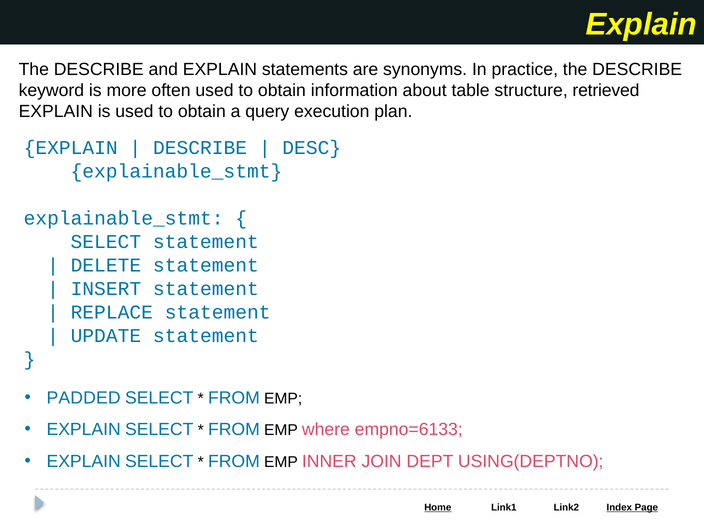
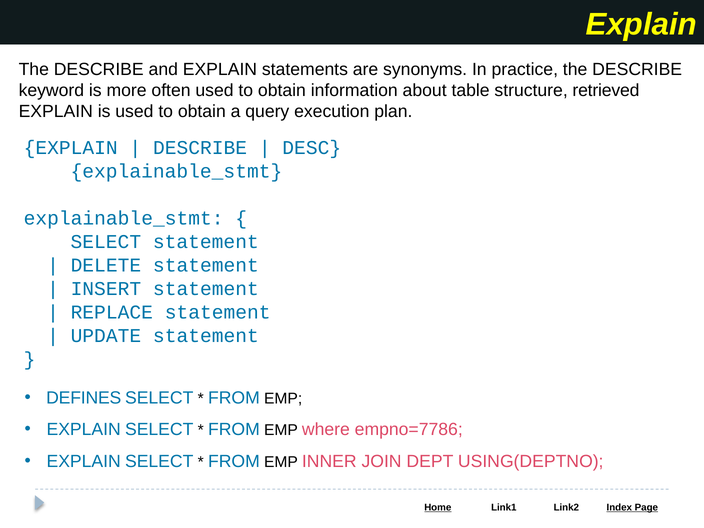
PADDED: PADDED -> DEFINES
empno=6133: empno=6133 -> empno=7786
